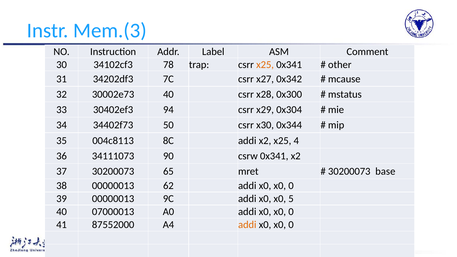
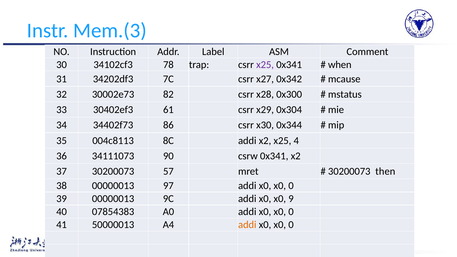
x25 at (265, 65) colour: orange -> purple
other: other -> when
30002e73 40: 40 -> 82
94: 94 -> 61
50: 50 -> 86
65: 65 -> 57
base: base -> then
62: 62 -> 97
5: 5 -> 9
07000013: 07000013 -> 07854383
87552000: 87552000 -> 50000013
